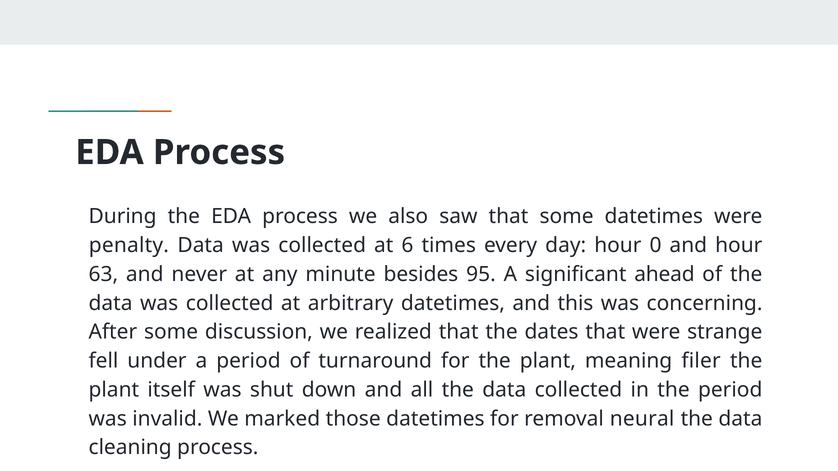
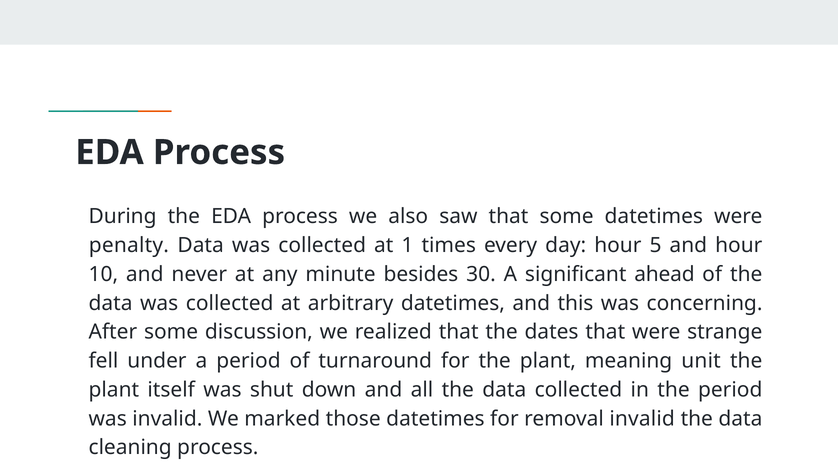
6: 6 -> 1
0: 0 -> 5
63: 63 -> 10
95: 95 -> 30
filer: filer -> unit
removal neural: neural -> invalid
